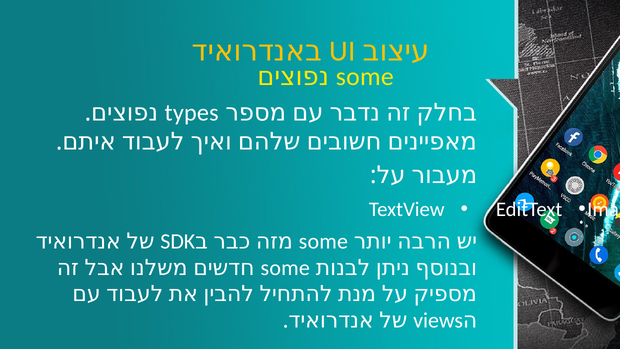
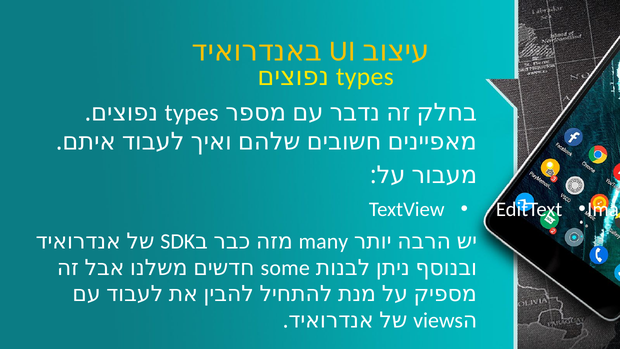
some at (365, 77): some -> types
some at (323, 241): some -> many
